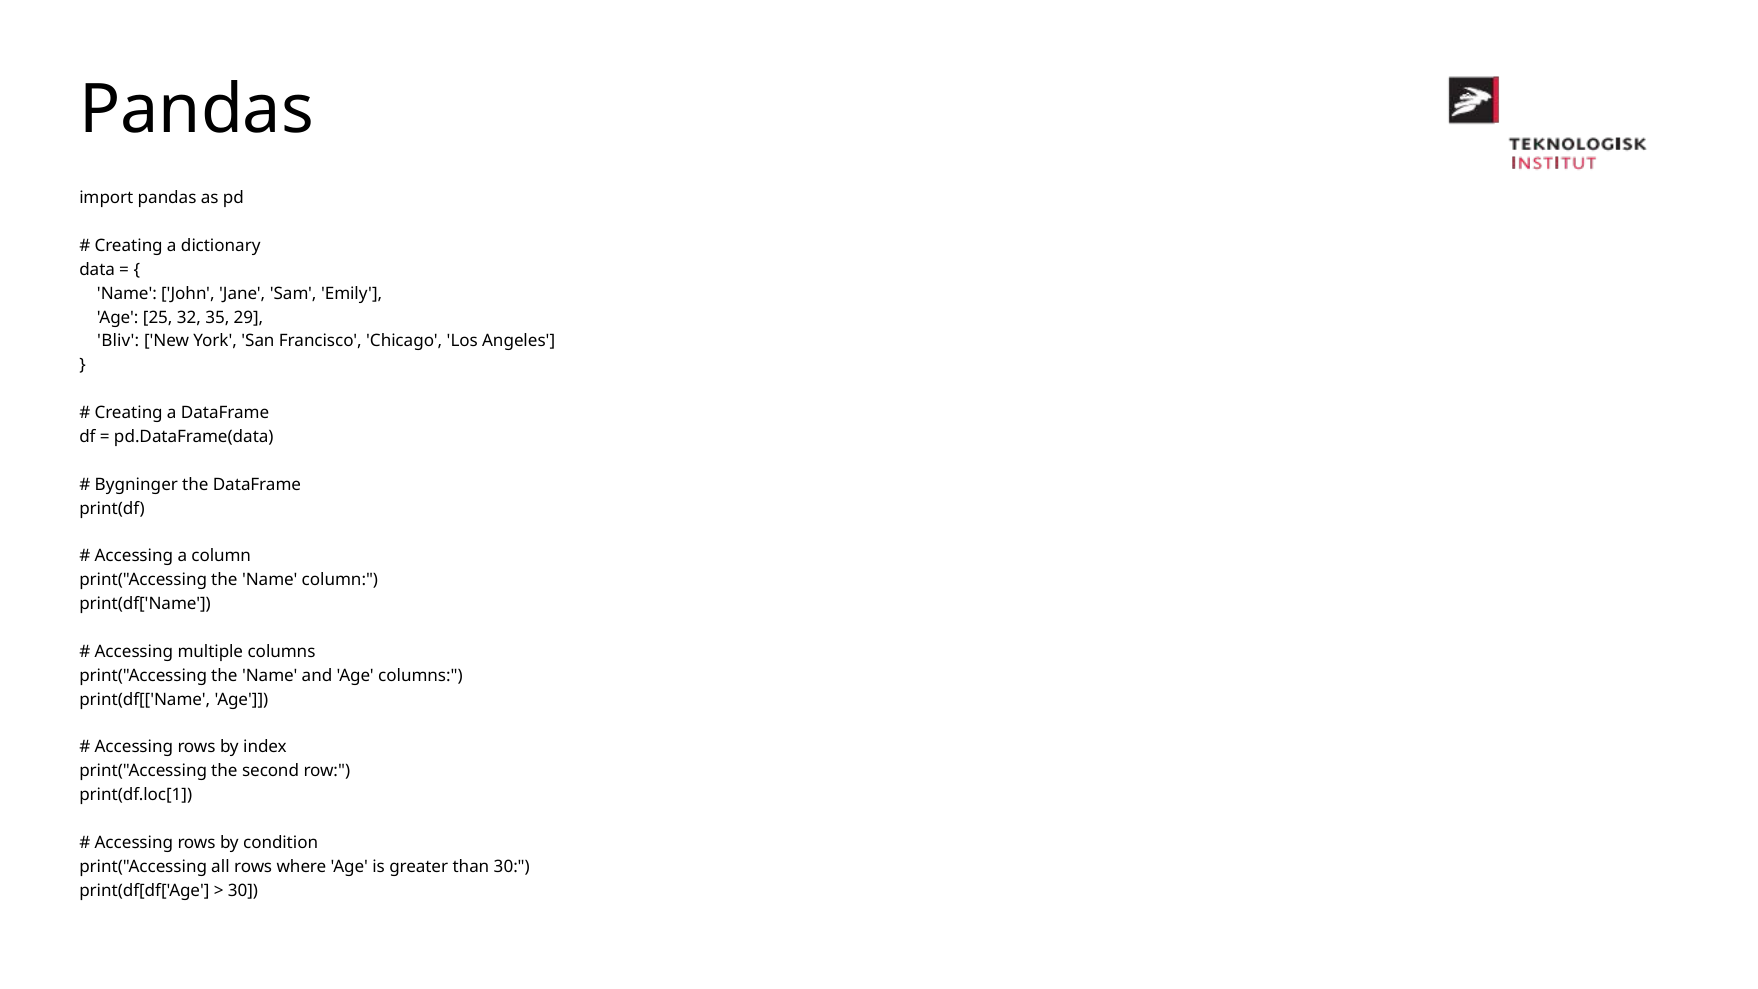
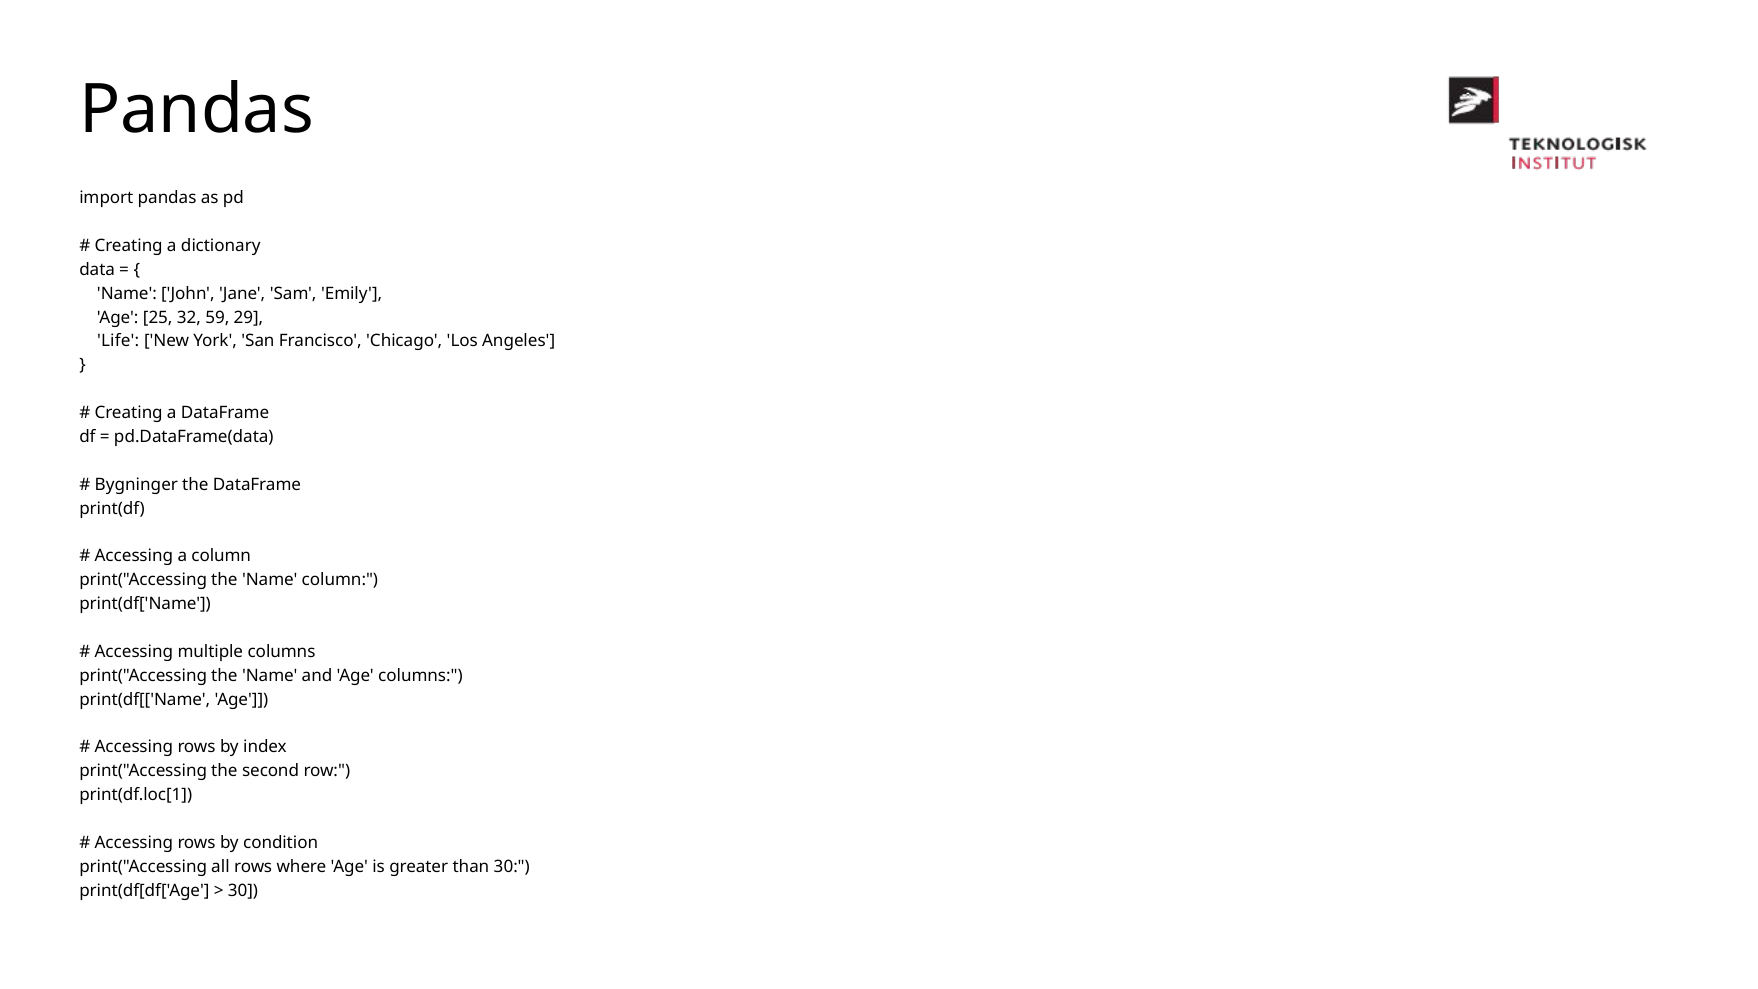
35: 35 -> 59
Bliv: Bliv -> Life
